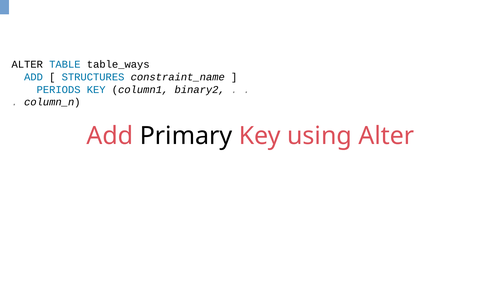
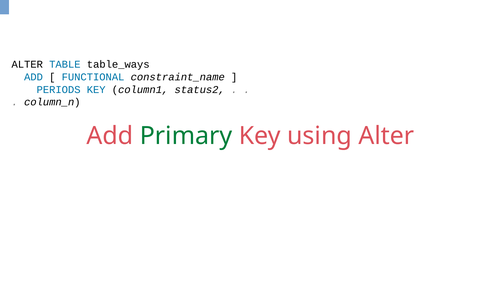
STRUCTURES: STRUCTURES -> FUNCTIONAL
binary2: binary2 -> status2
Primary colour: black -> green
